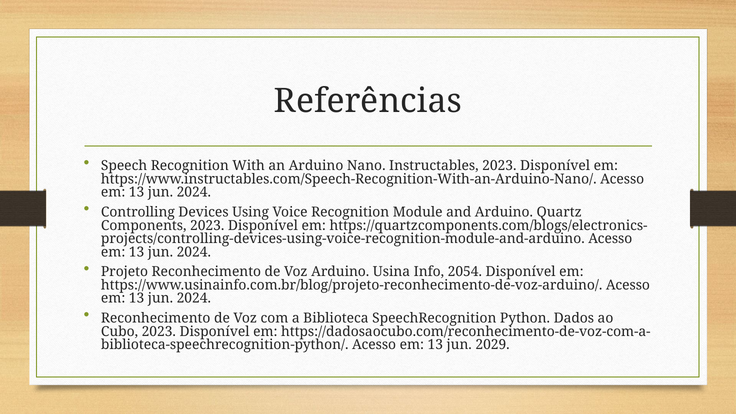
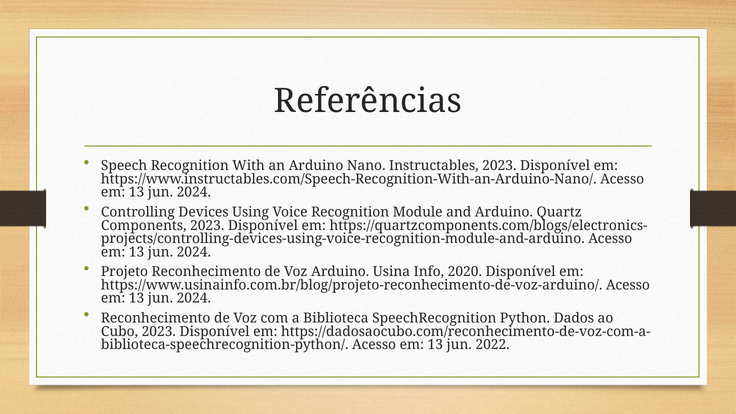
2054: 2054 -> 2020
2029: 2029 -> 2022
